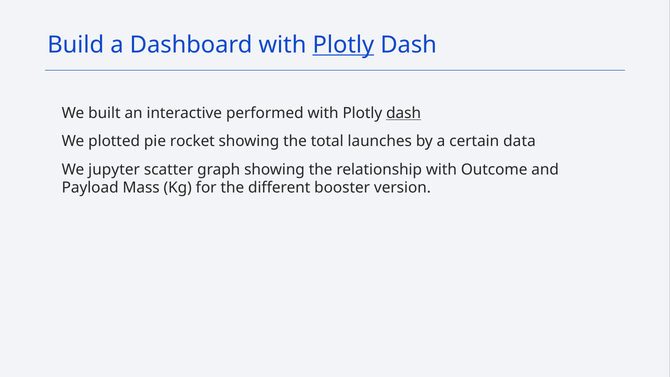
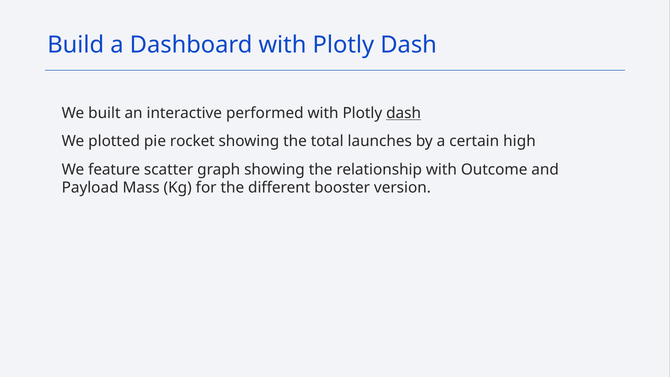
Plotly at (343, 45) underline: present -> none
data: data -> high
jupyter: jupyter -> feature
